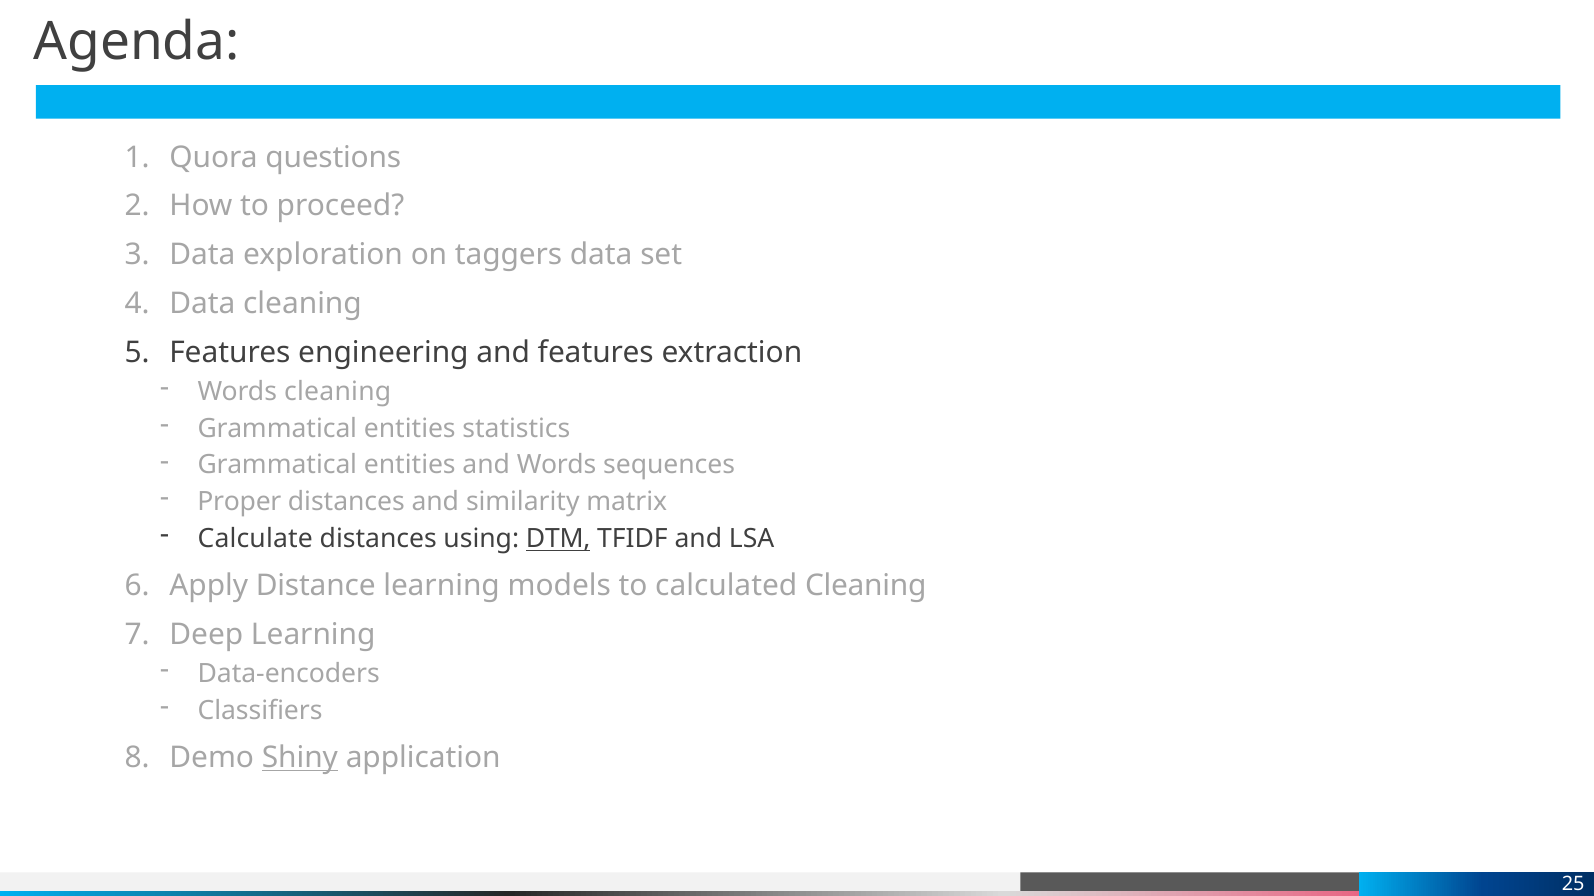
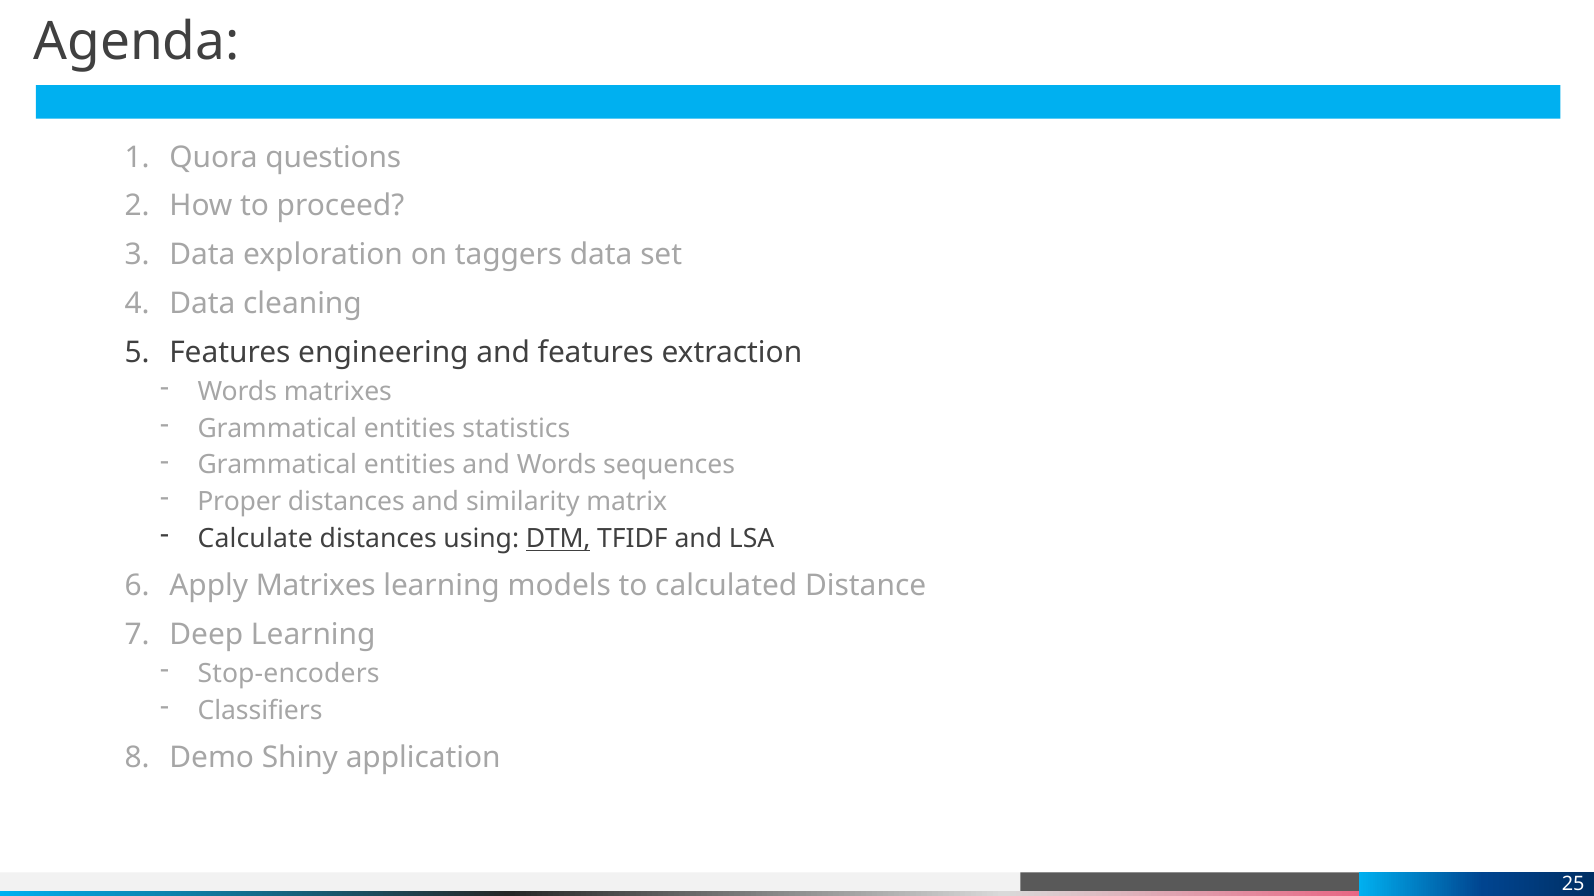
Words cleaning: cleaning -> matrixes
Apply Distance: Distance -> Matrixes
calculated Cleaning: Cleaning -> Distance
Data-encoders: Data-encoders -> Stop-encoders
Shiny underline: present -> none
